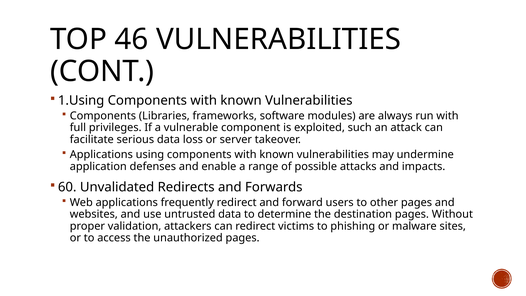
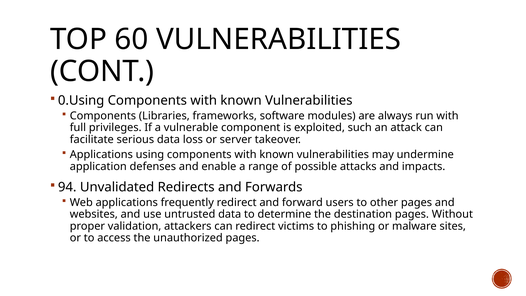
46: 46 -> 60
1.Using: 1.Using -> 0.Using
60: 60 -> 94
